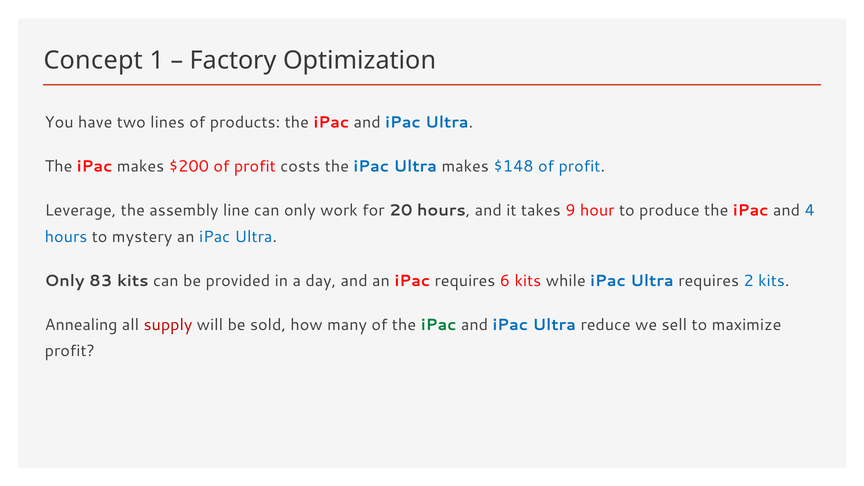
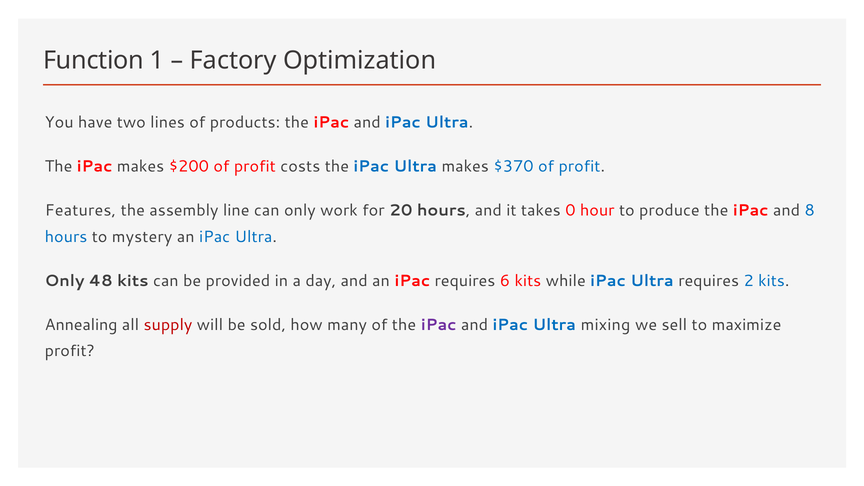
Concept: Concept -> Function
$148: $148 -> $370
Leverage: Leverage -> Features
9: 9 -> 0
4: 4 -> 8
83: 83 -> 48
iPac at (439, 325) colour: green -> purple
reduce: reduce -> mixing
